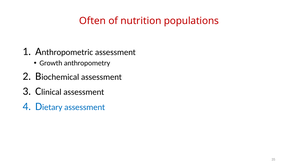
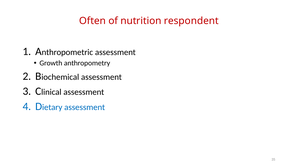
populations: populations -> respondent
